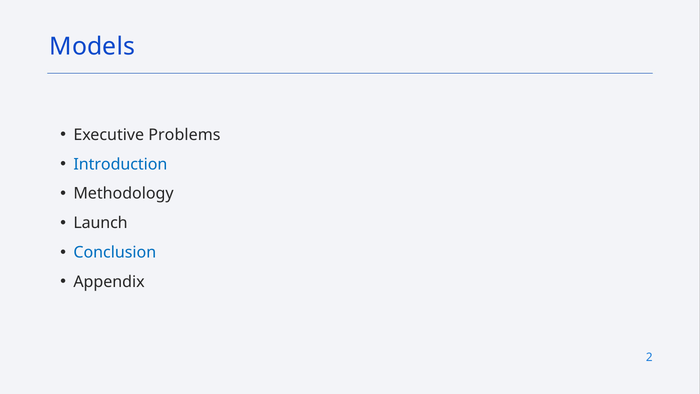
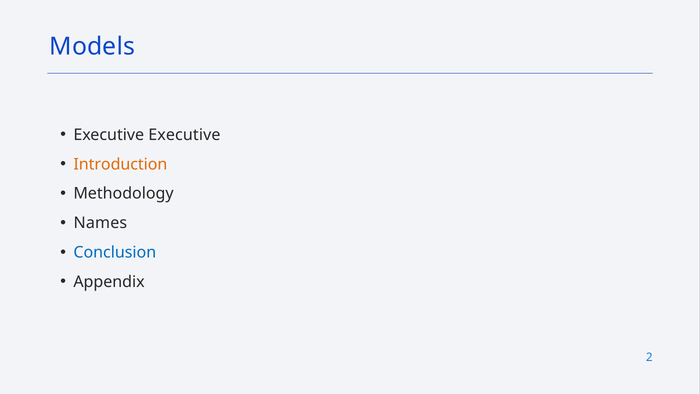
Executive Problems: Problems -> Executive
Introduction colour: blue -> orange
Launch: Launch -> Names
